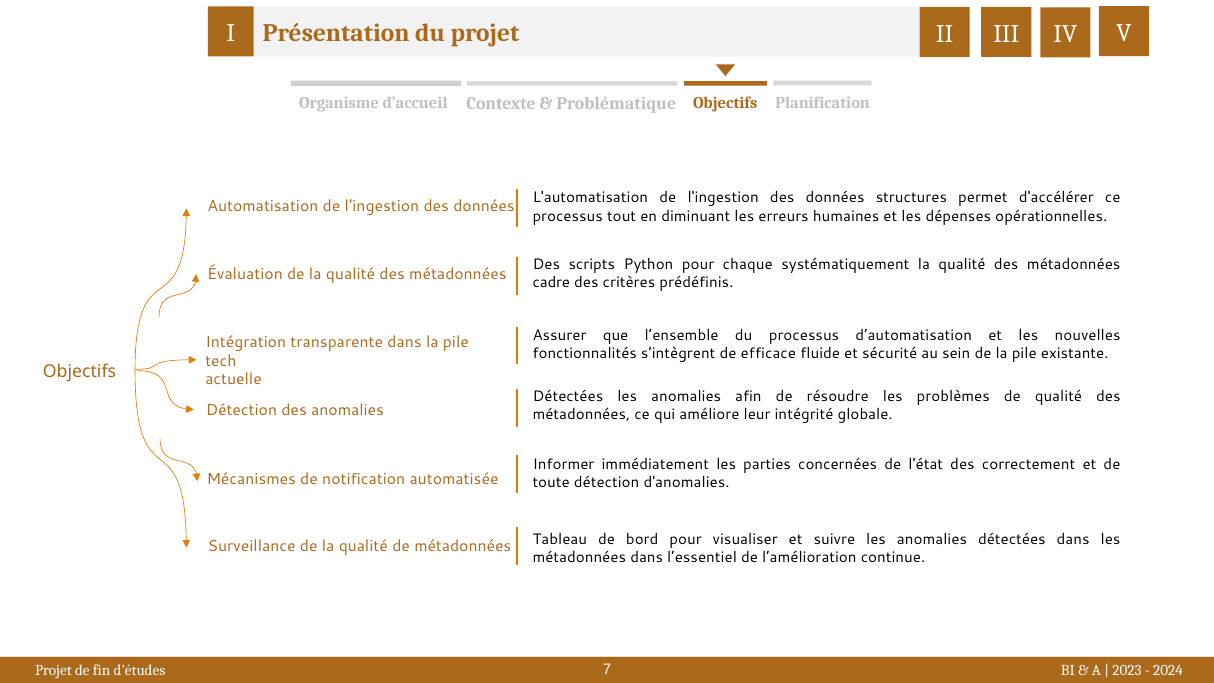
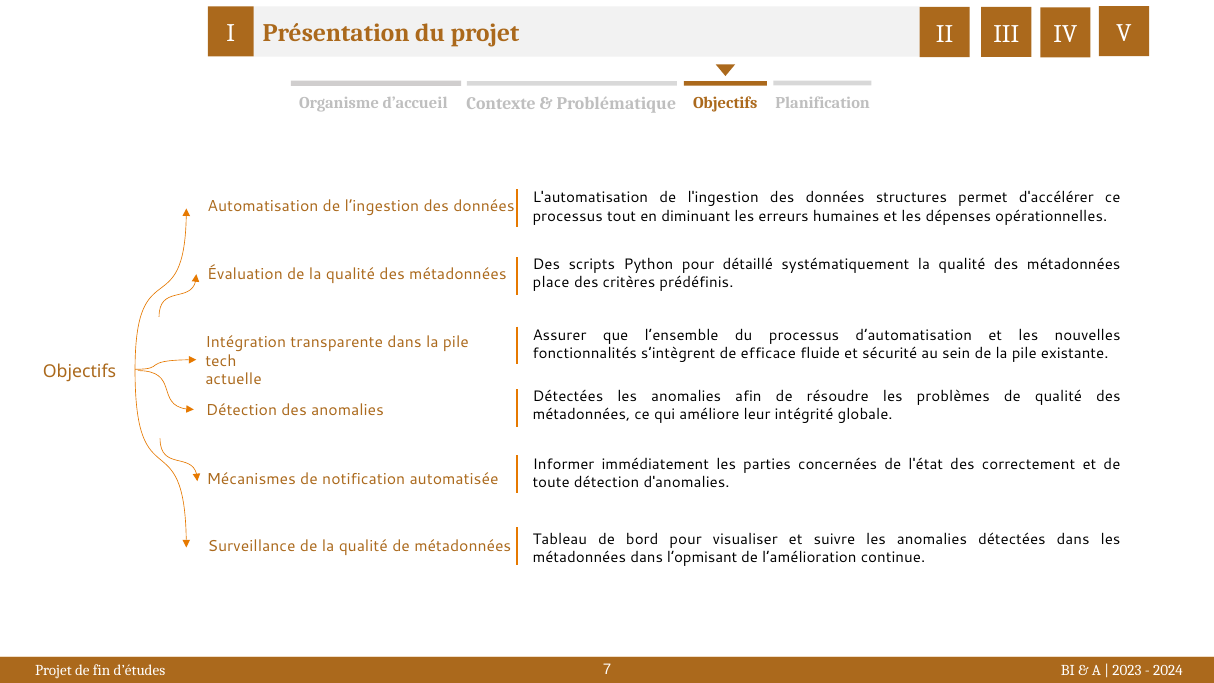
chaque: chaque -> détaillé
cadre: cadre -> place
l’essentiel: l’essentiel -> l’opmisant
